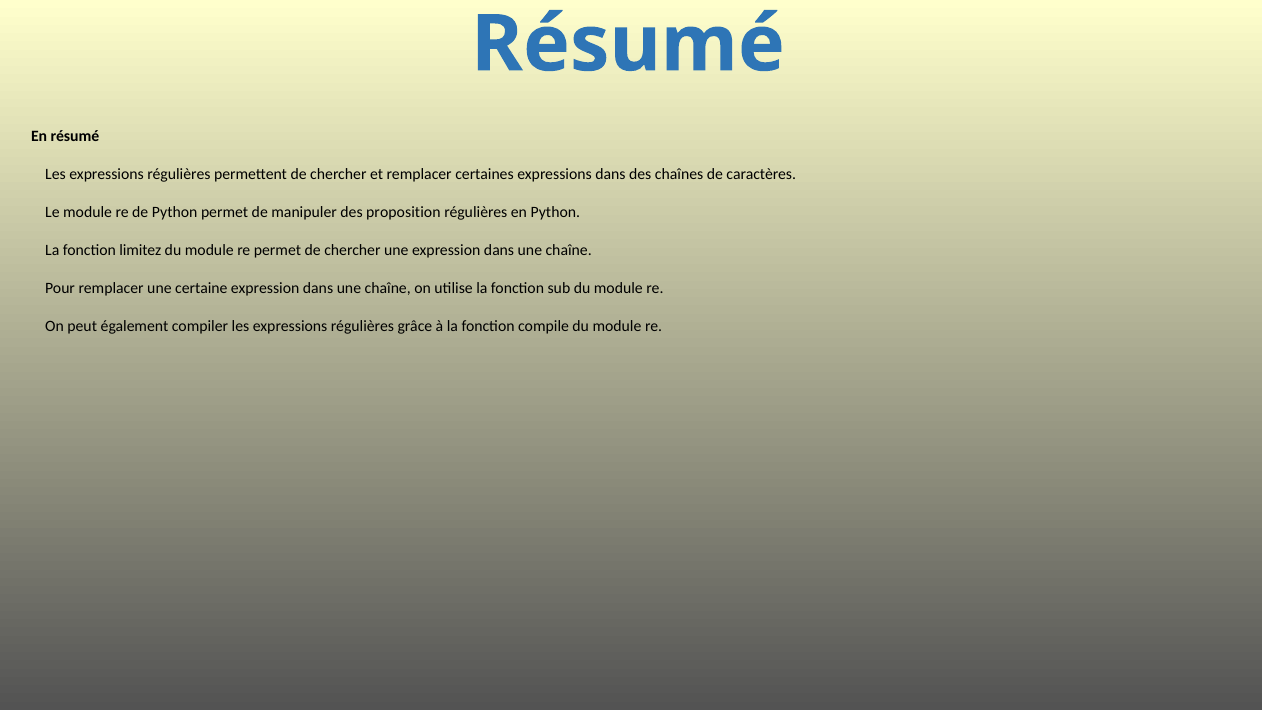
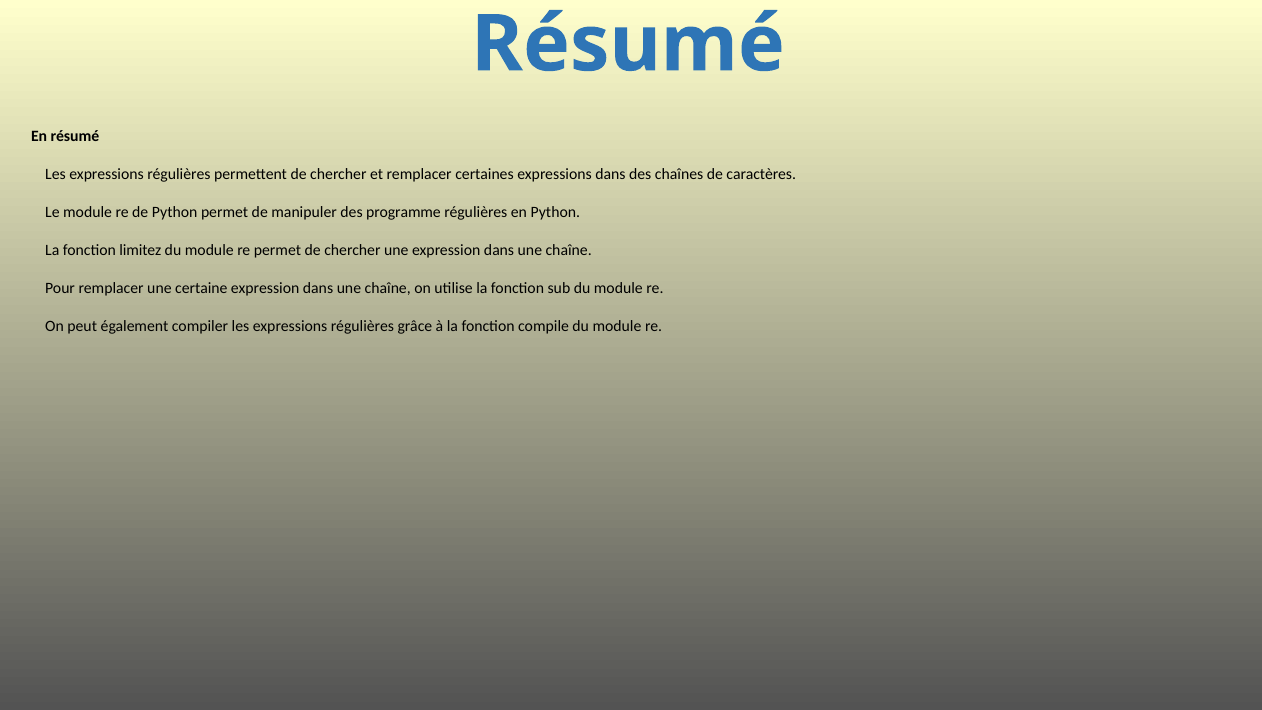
proposition: proposition -> programme
